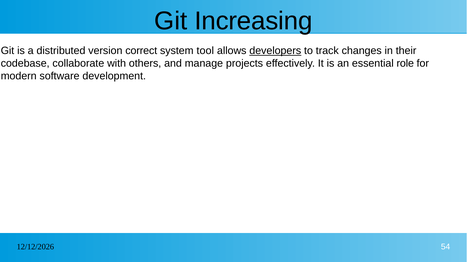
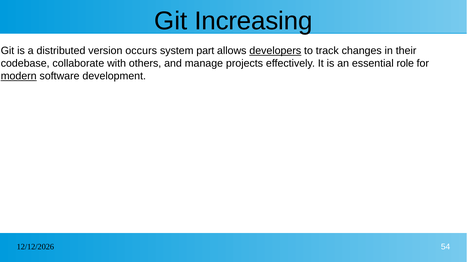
correct: correct -> occurs
tool: tool -> part
modern underline: none -> present
